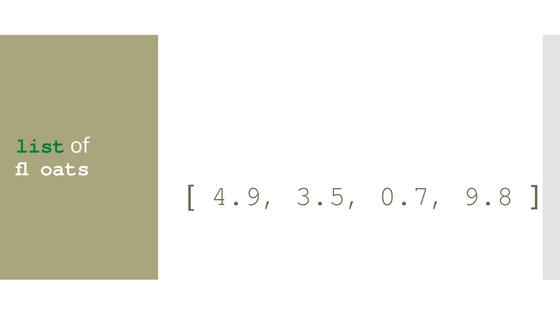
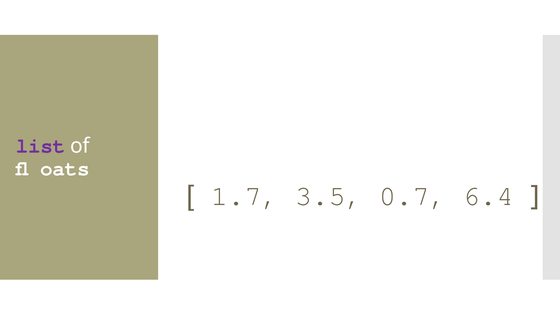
list colour: green -> purple
4.9: 4.9 -> 1.7
9.8: 9.8 -> 6.4
